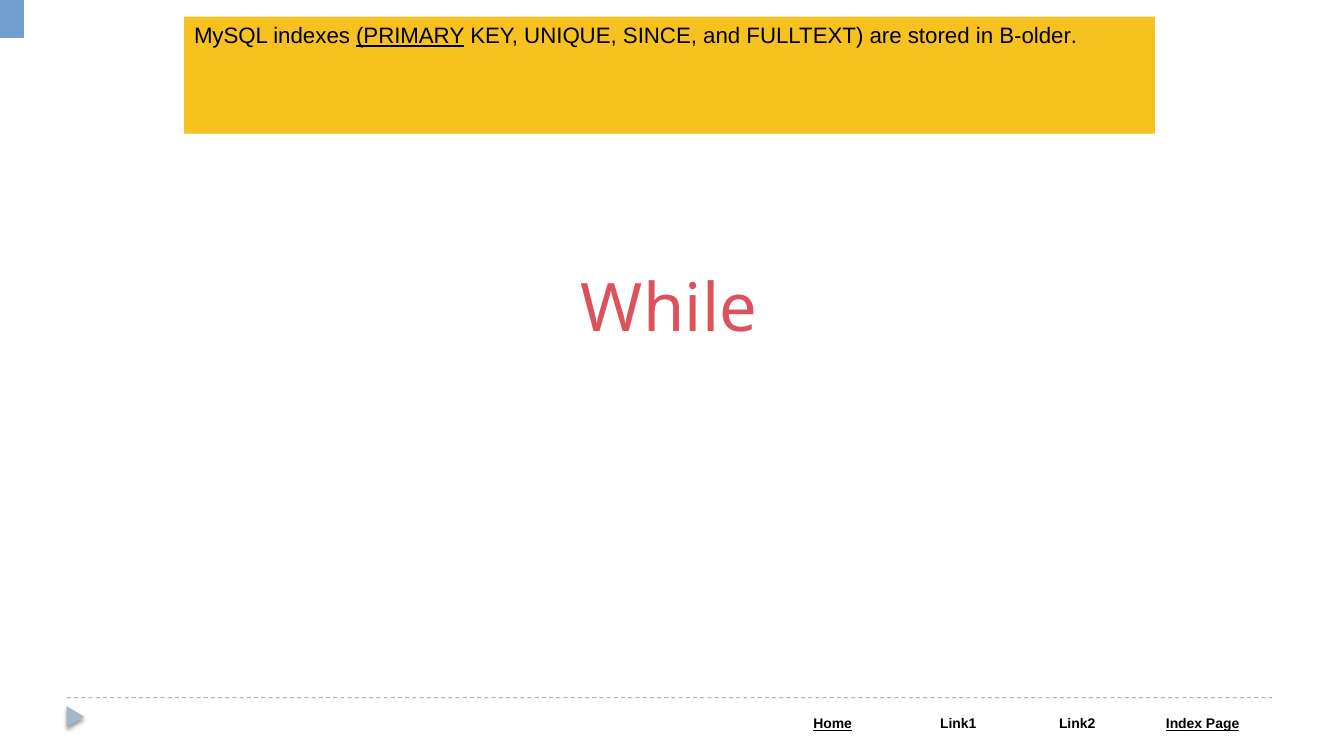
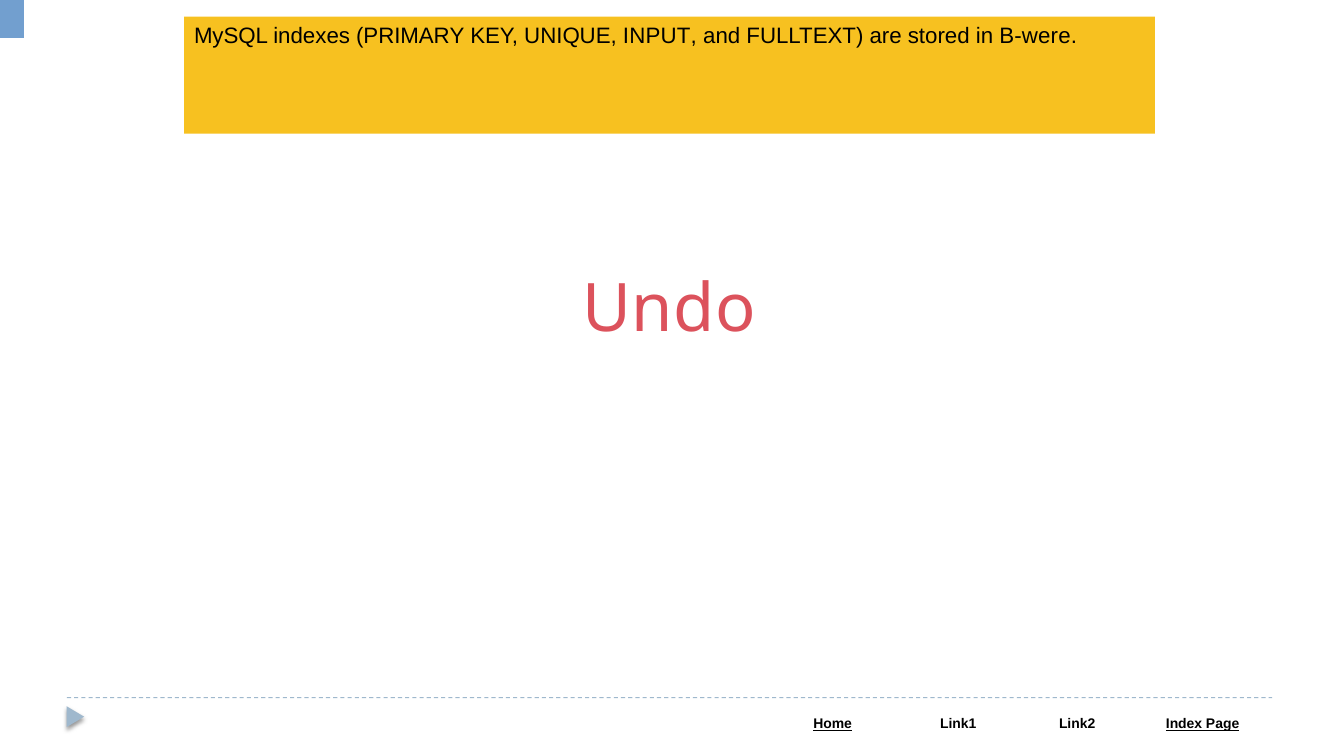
PRIMARY underline: present -> none
SINCE: SINCE -> INPUT
B-older: B-older -> B-were
While: While -> Undo
